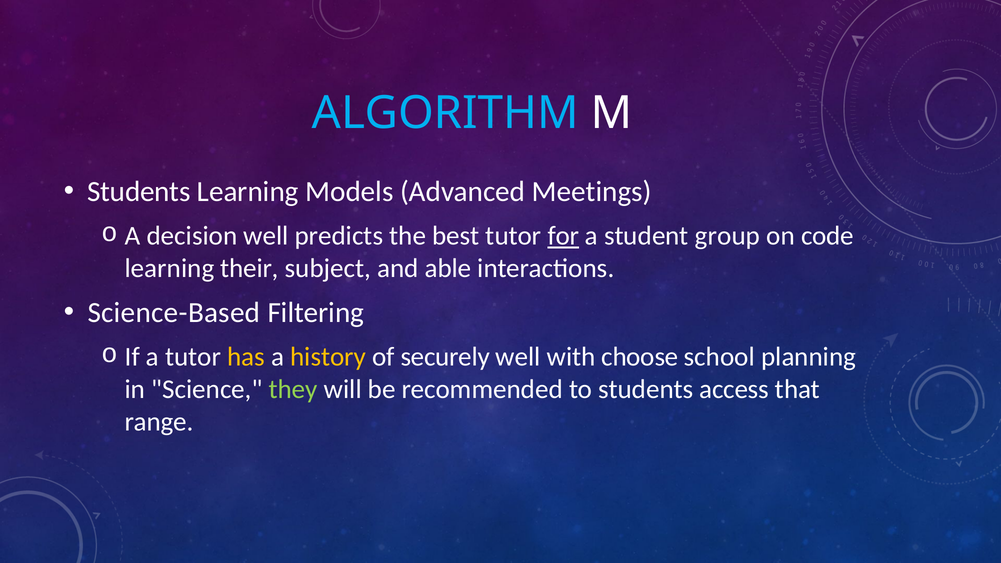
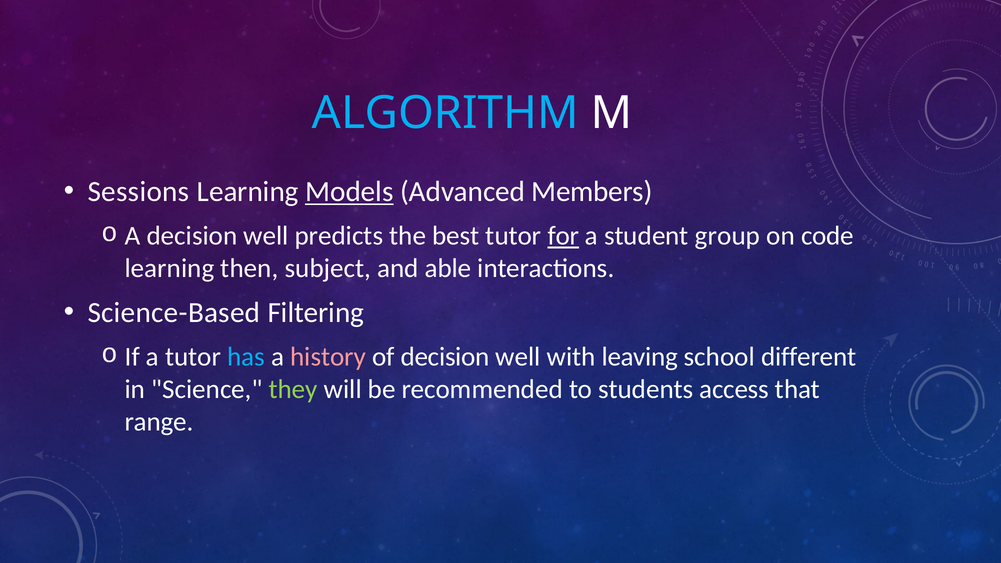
Students at (139, 192): Students -> Sessions
Models underline: none -> present
Meetings: Meetings -> Members
their: their -> then
has colour: yellow -> light blue
history colour: yellow -> pink
of securely: securely -> decision
choose: choose -> leaving
planning: planning -> different
